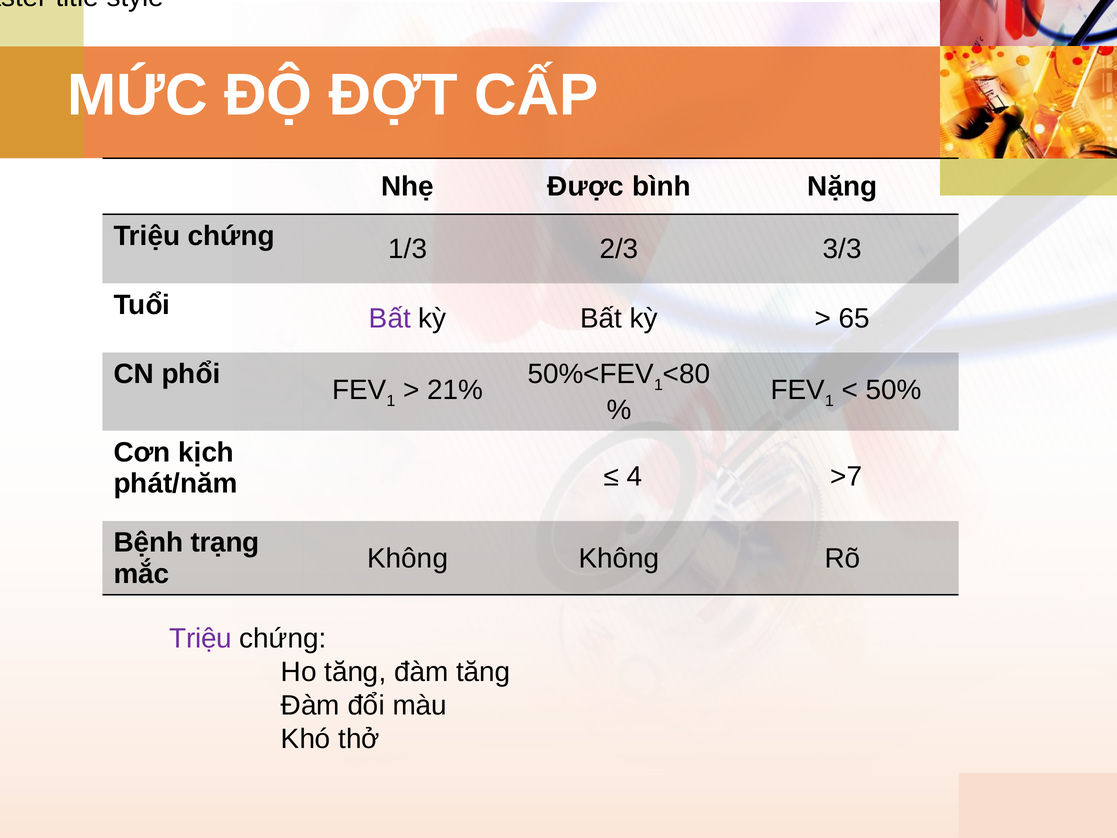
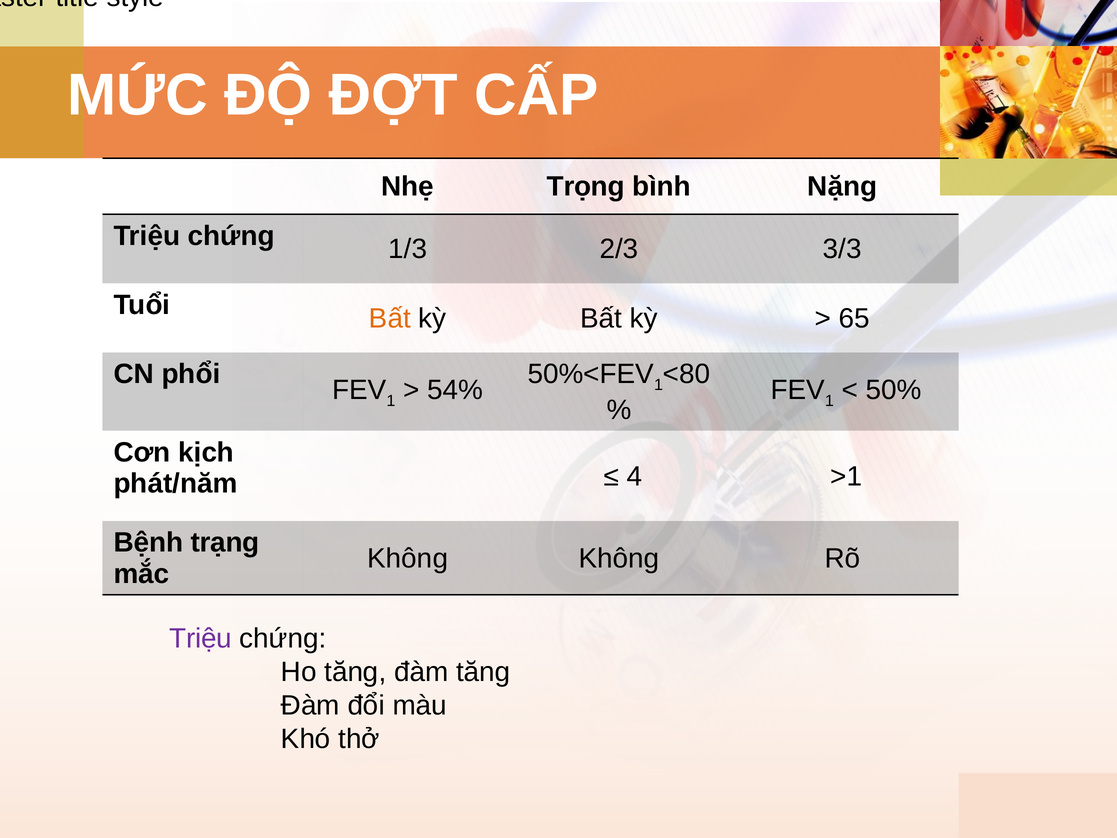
Được: Được -> Trọng
Bất at (390, 318) colour: purple -> orange
21%: 21% -> 54%
>7: >7 -> >1
